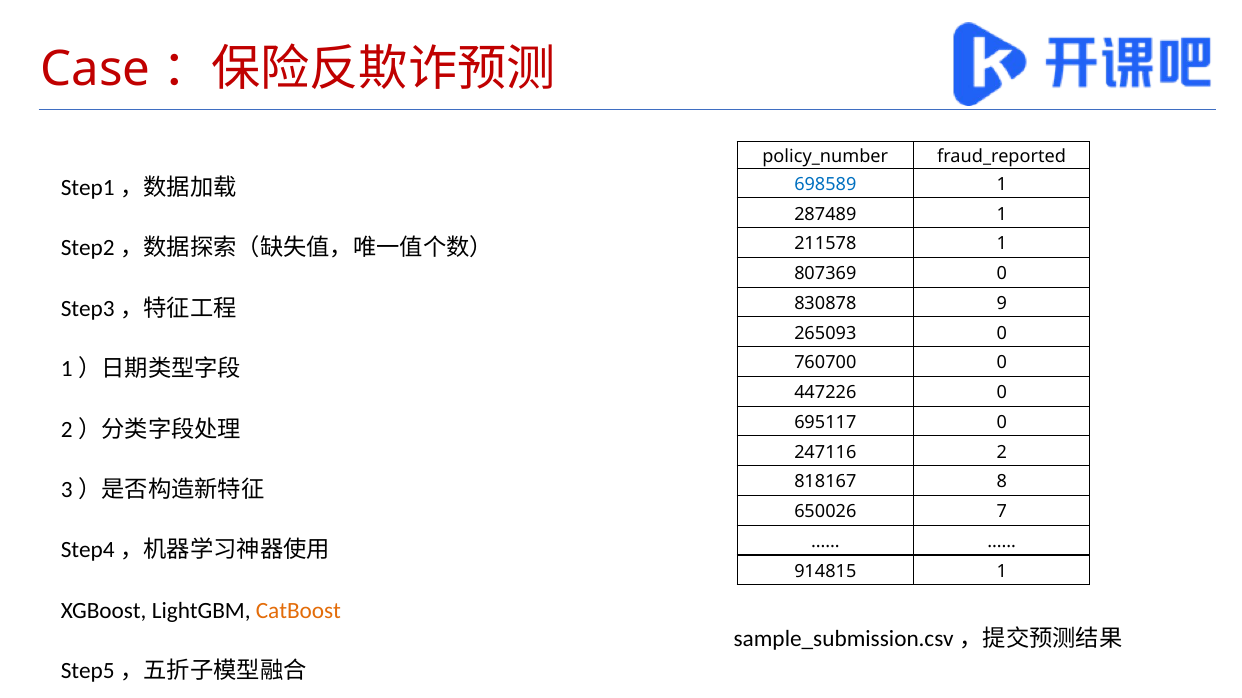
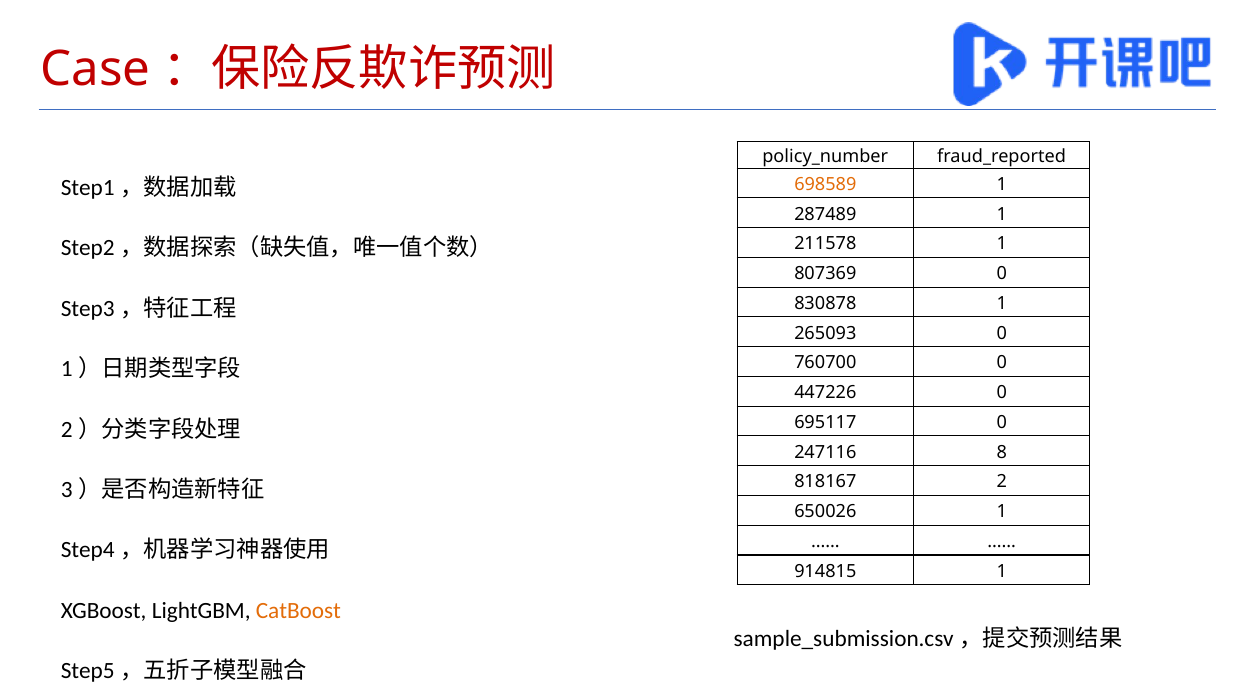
698589 colour: blue -> orange
830878 9: 9 -> 1
2: 2 -> 8
8: 8 -> 2
650026 7: 7 -> 1
